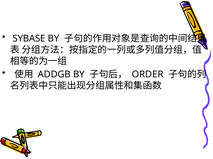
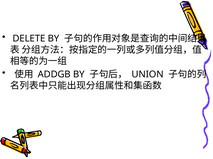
SYBASE: SYBASE -> DELETE
ORDER: ORDER -> UNION
